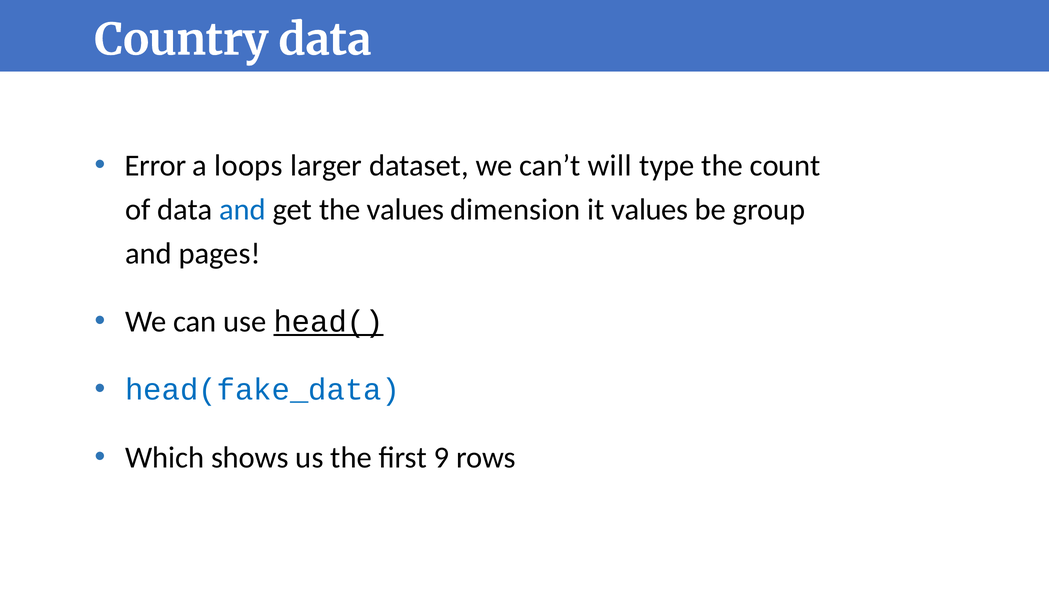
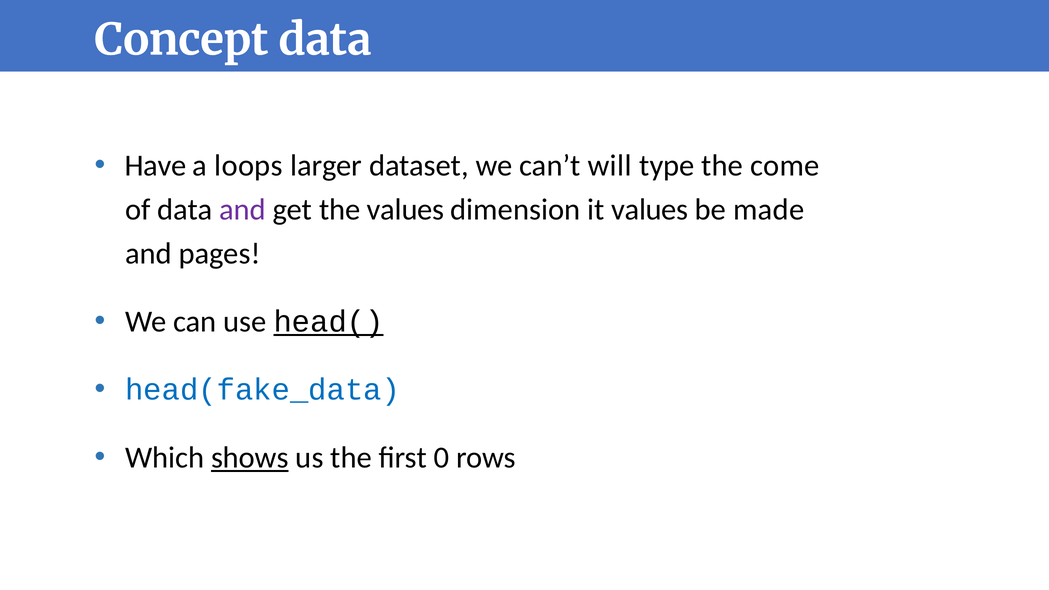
Country: Country -> Concept
Error: Error -> Have
count: count -> come
and at (242, 210) colour: blue -> purple
group: group -> made
shows underline: none -> present
9: 9 -> 0
